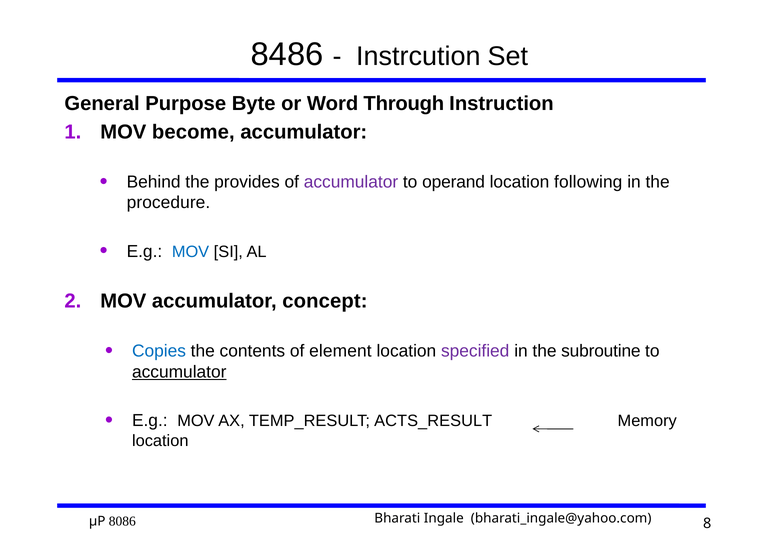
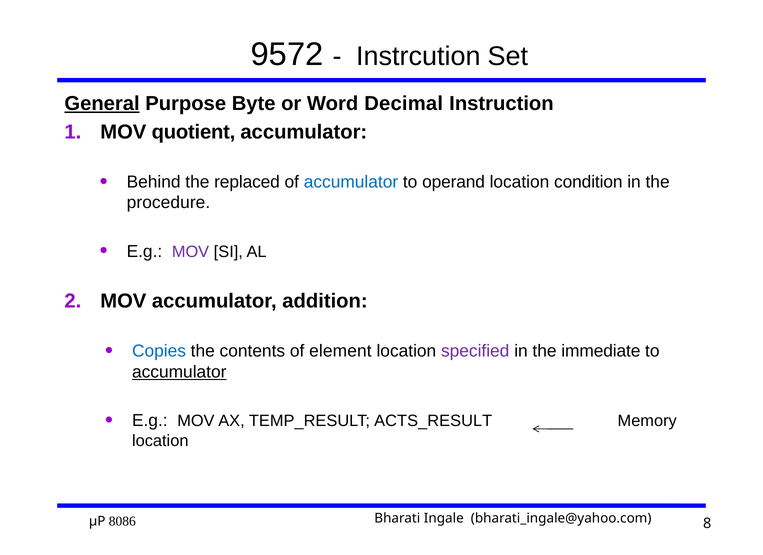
8486: 8486 -> 9572
General underline: none -> present
Through: Through -> Decimal
become: become -> quotient
provides: provides -> replaced
accumulator at (351, 182) colour: purple -> blue
following: following -> condition
MOV at (191, 252) colour: blue -> purple
concept: concept -> addition
subroutine: subroutine -> immediate
